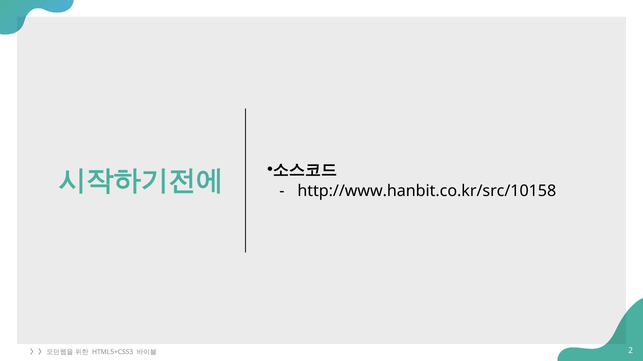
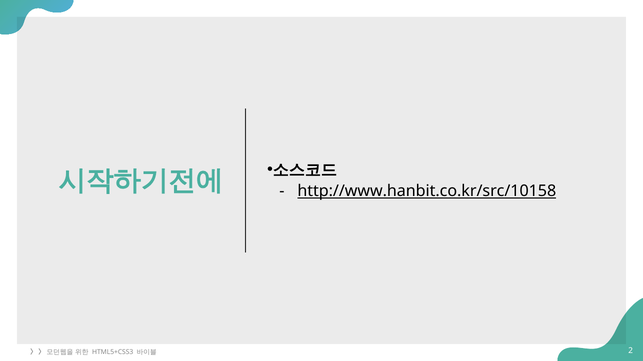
http://www.hanbit.co.kr/src/10158 underline: none -> present
